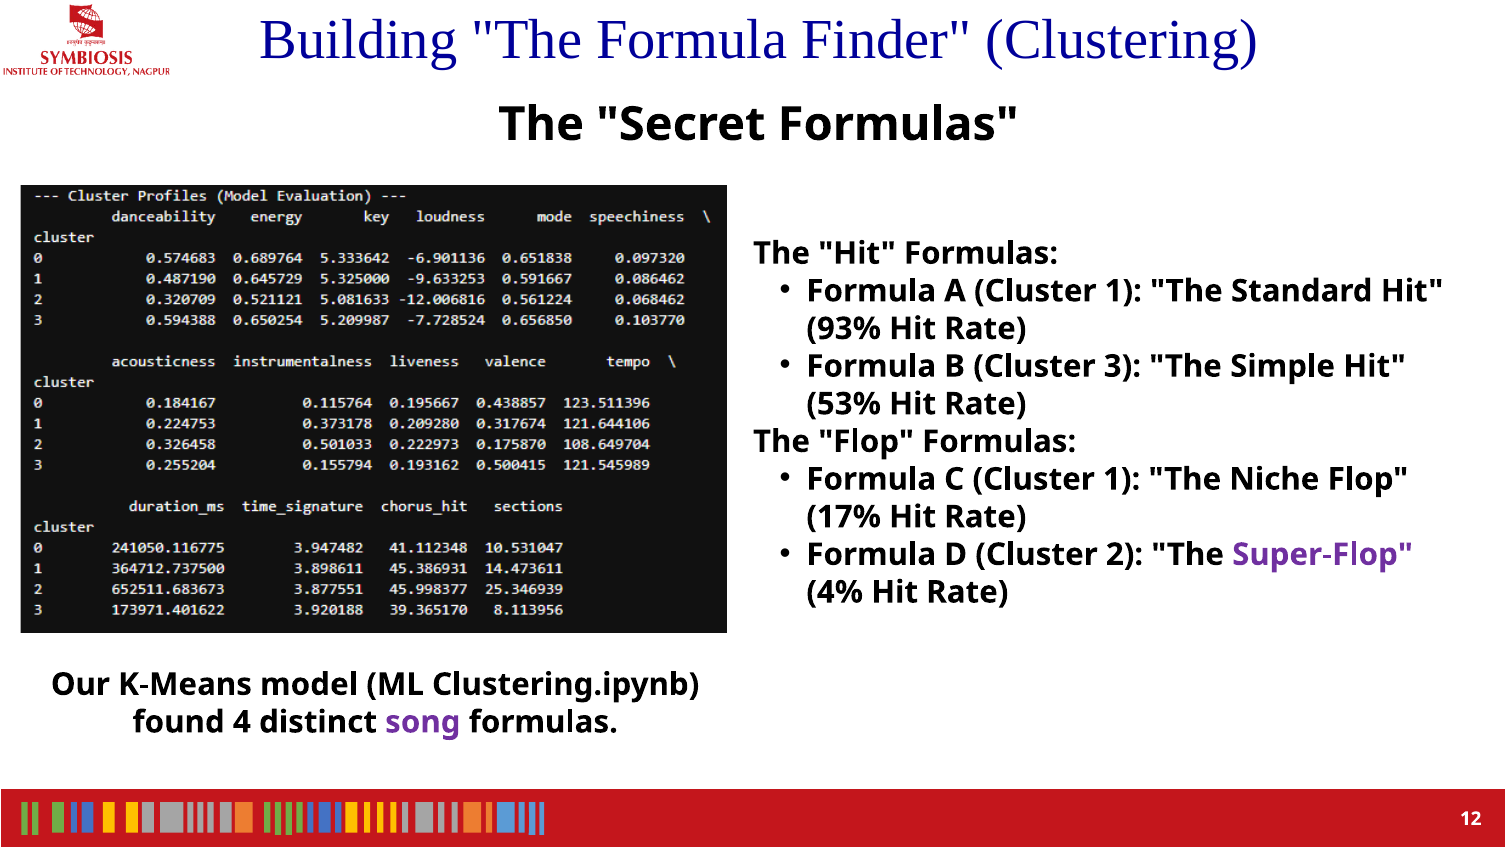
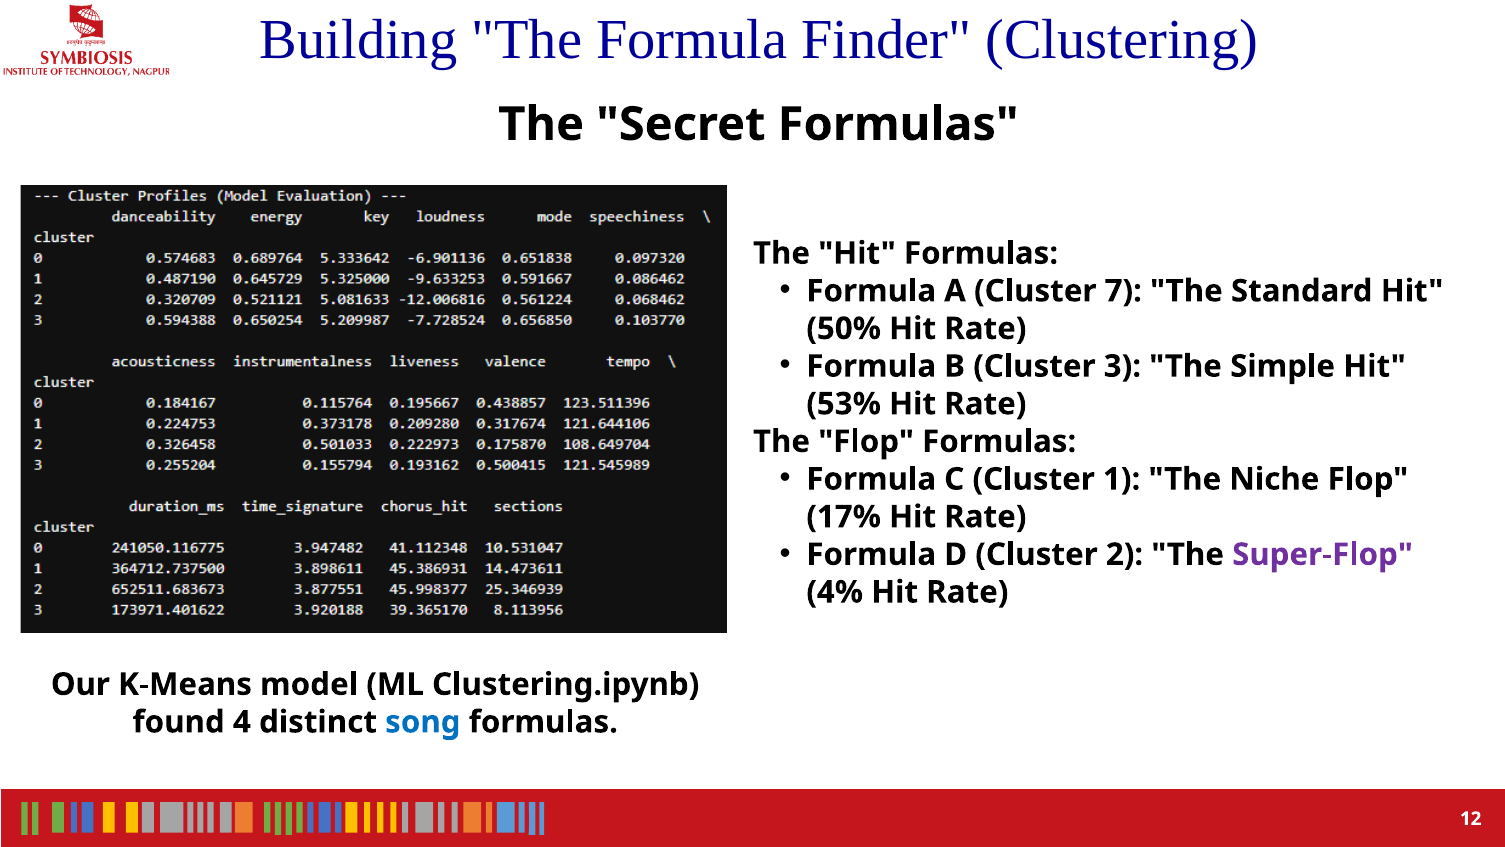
A Cluster 1: 1 -> 7
93%: 93% -> 50%
song colour: purple -> blue
